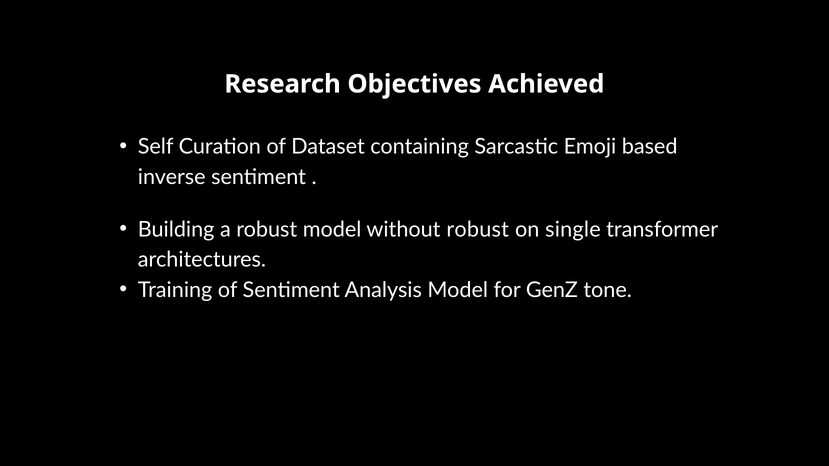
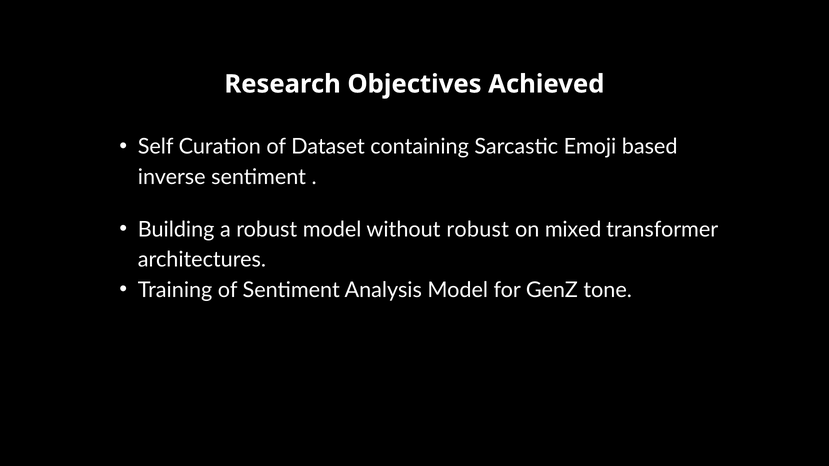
single: single -> mixed
